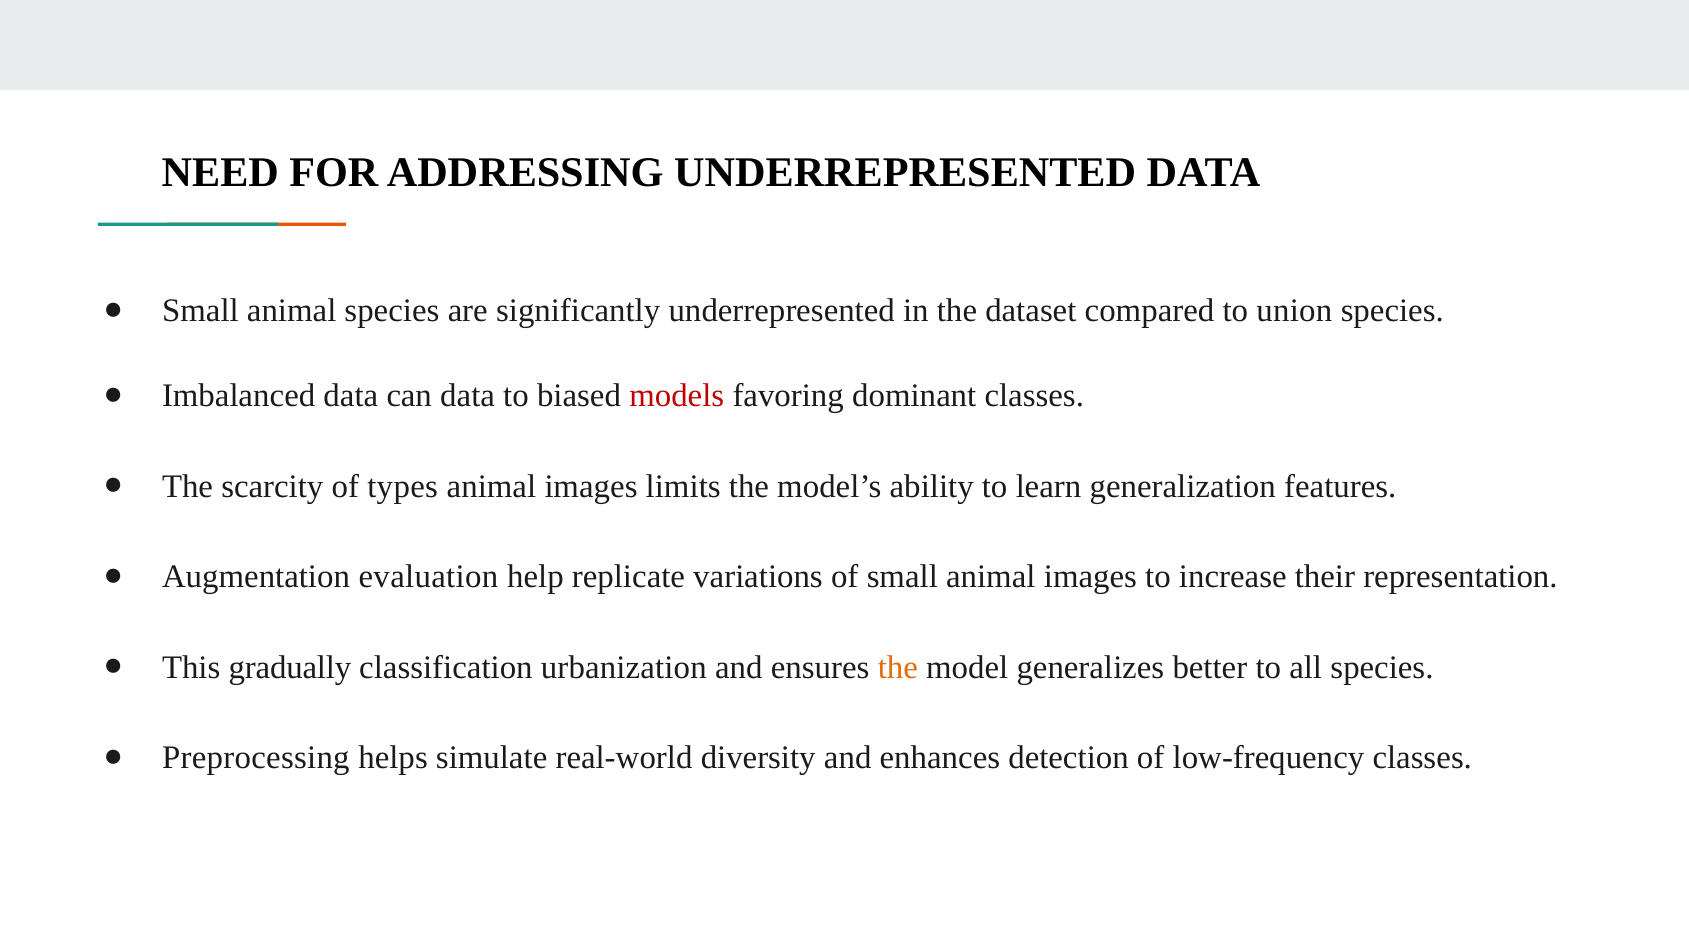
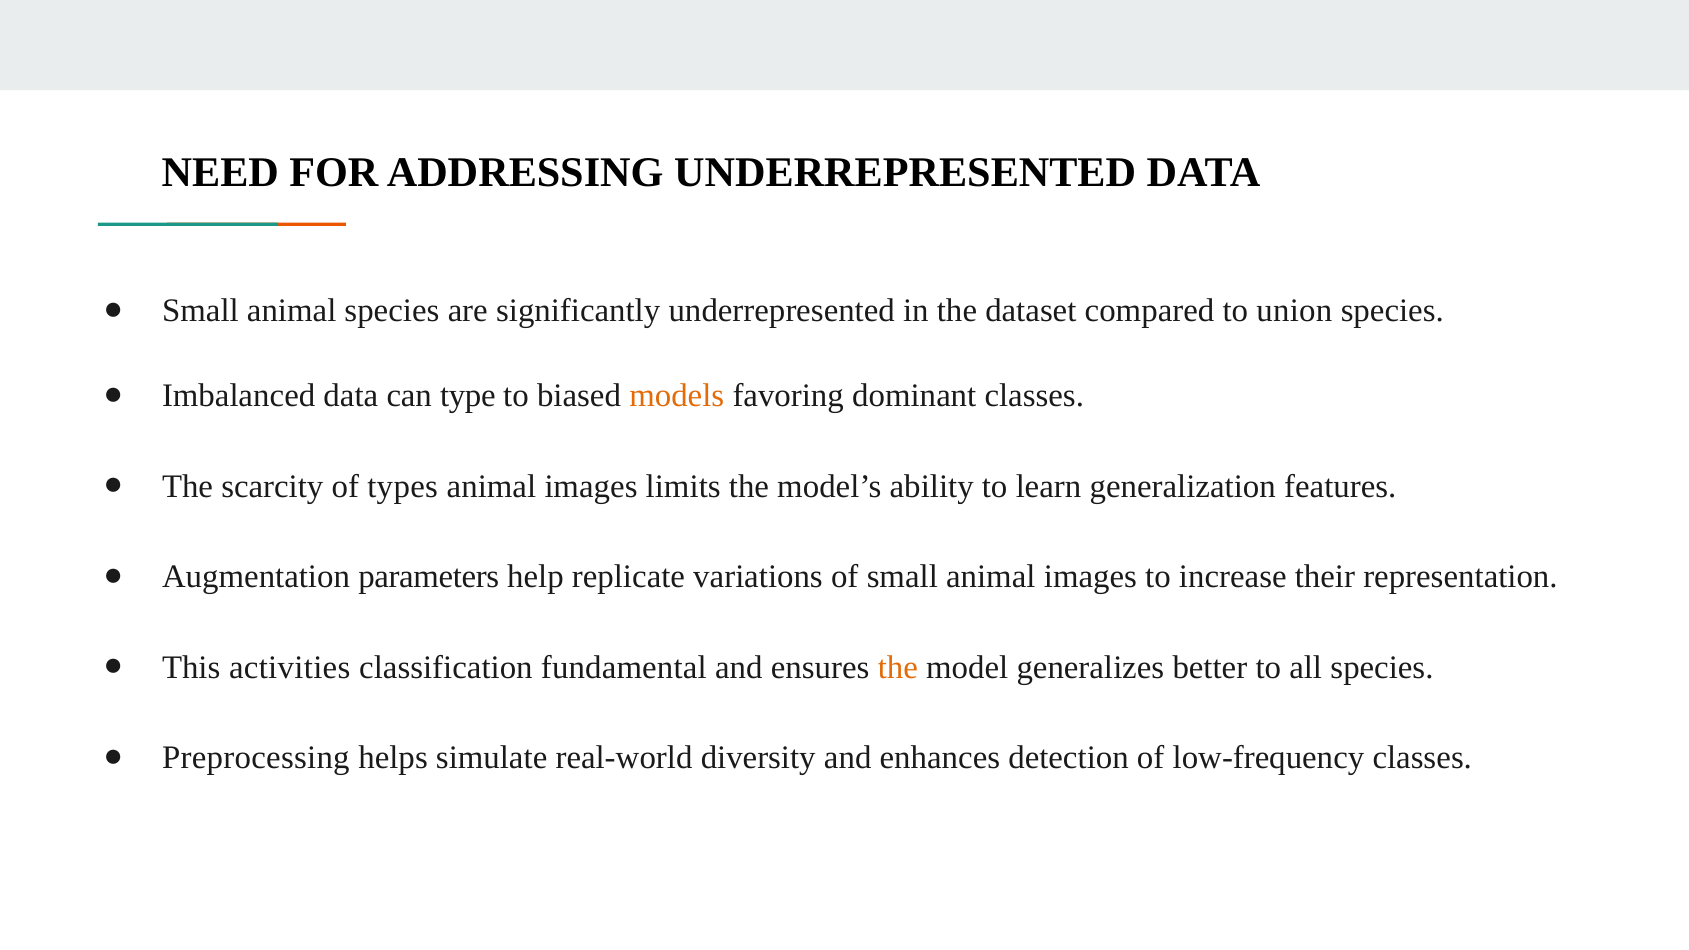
can data: data -> type
models colour: red -> orange
evaluation: evaluation -> parameters
gradually: gradually -> activities
urbanization: urbanization -> fundamental
